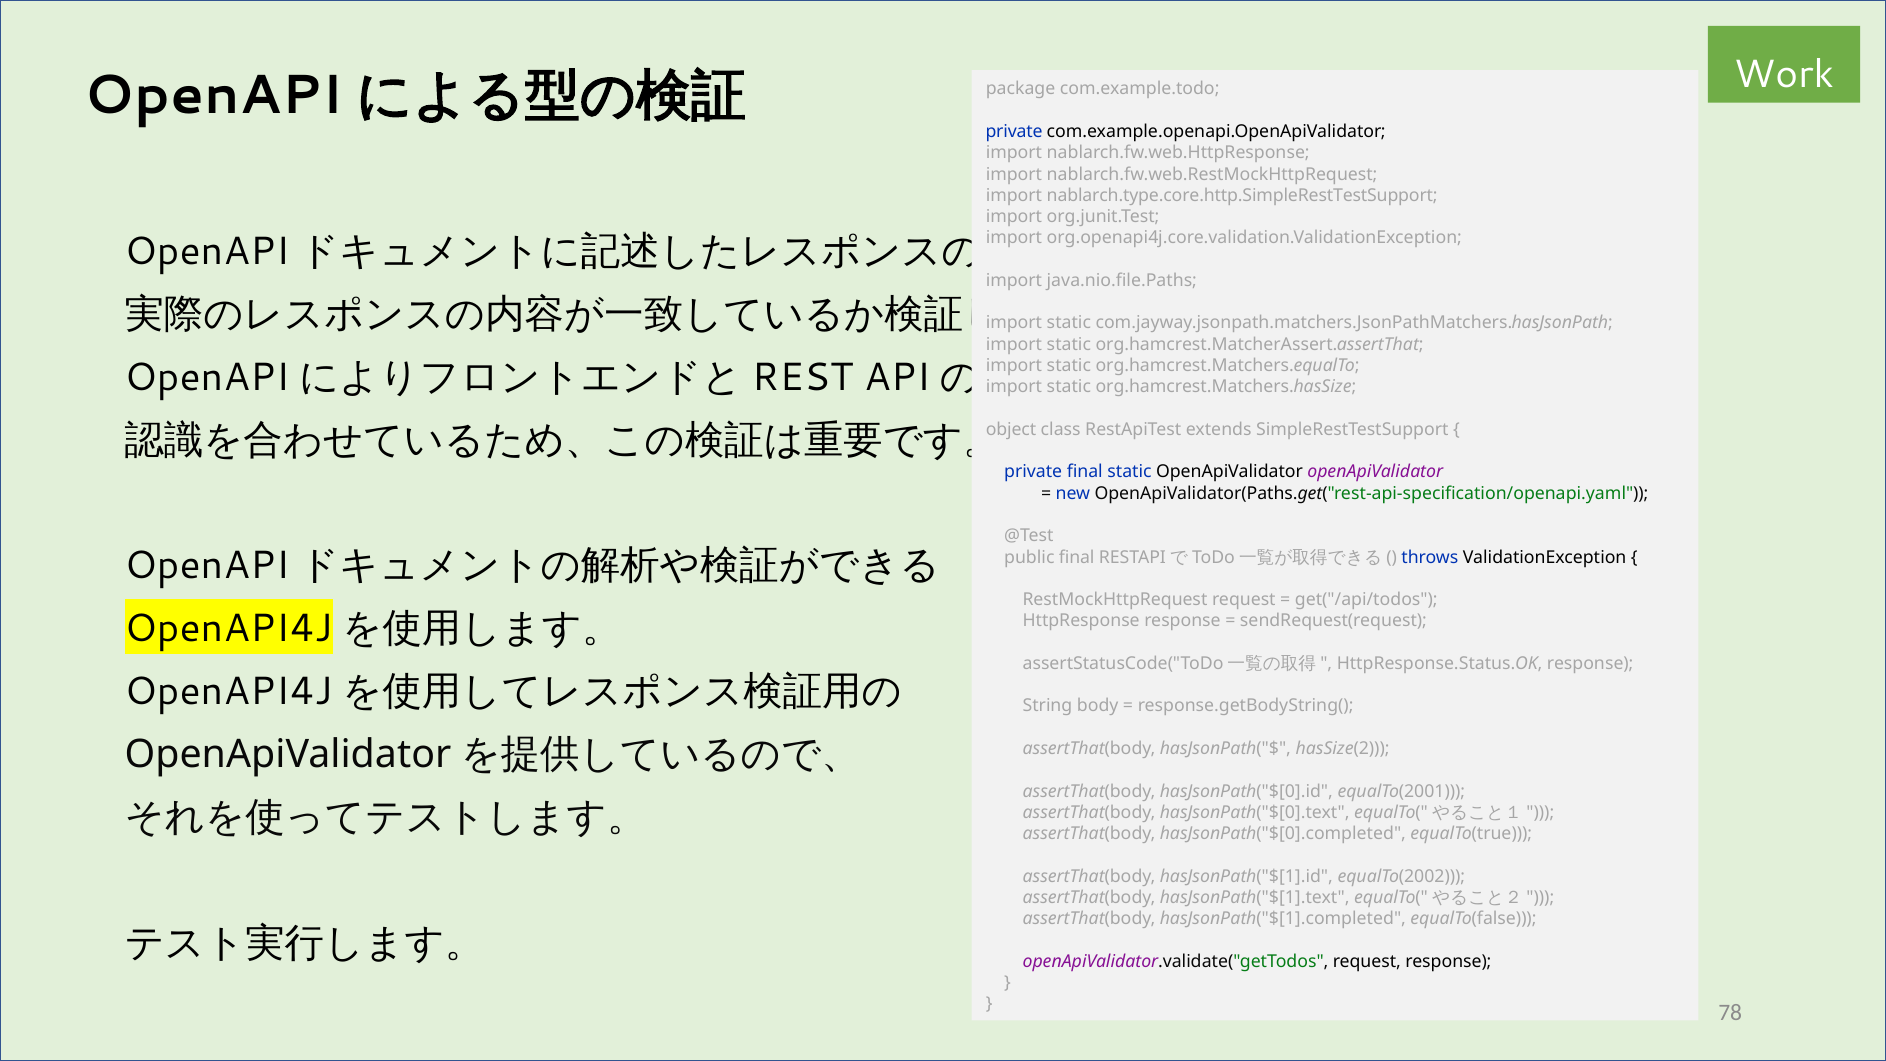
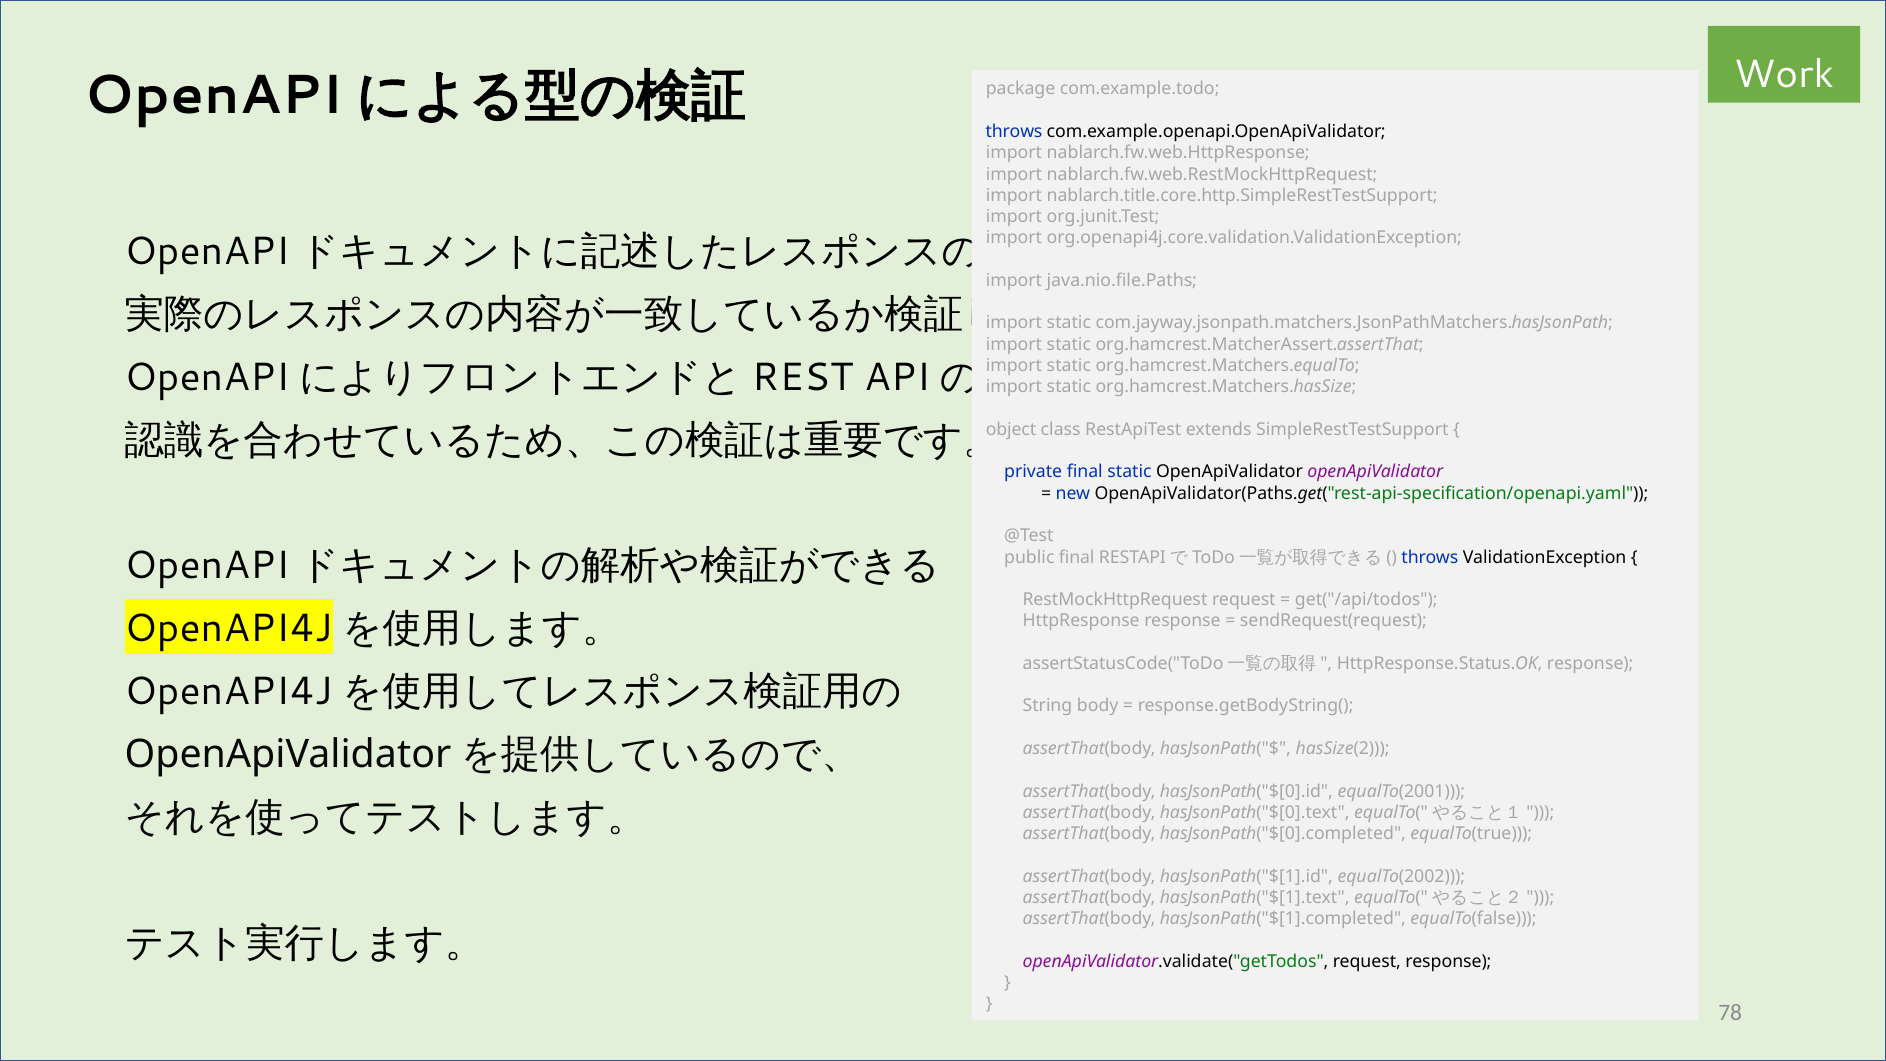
private at (1014, 132): private -> throws
nablarch.type.core.http.SimpleRestTestSupport: nablarch.type.core.http.SimpleRestTestSupport -> nablarch.title.core.http.SimpleRestTestSupport
